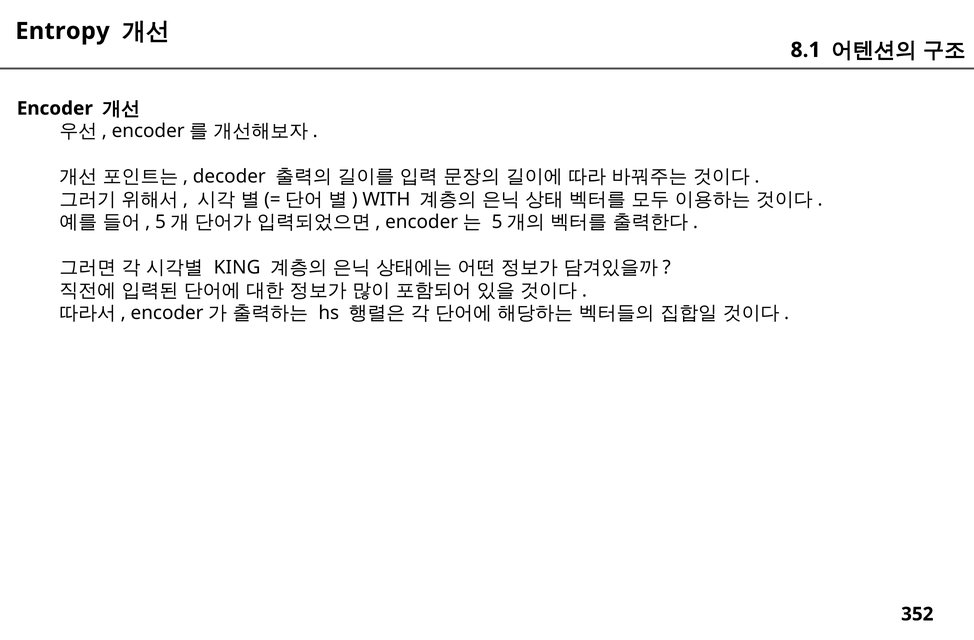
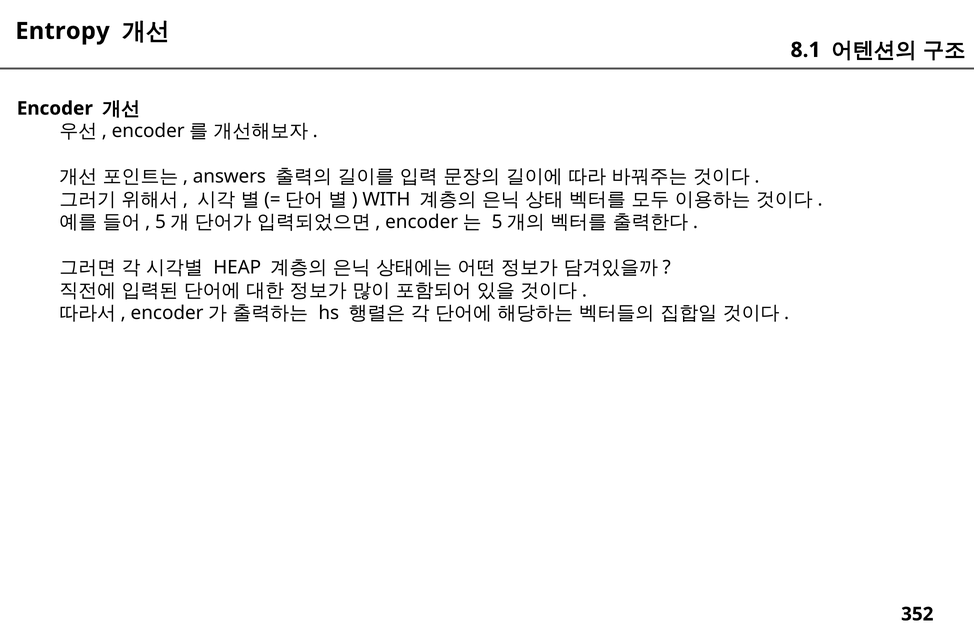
decoder: decoder -> answers
KING: KING -> HEAP
